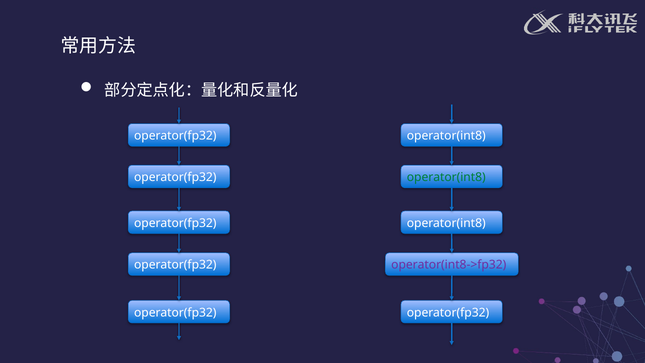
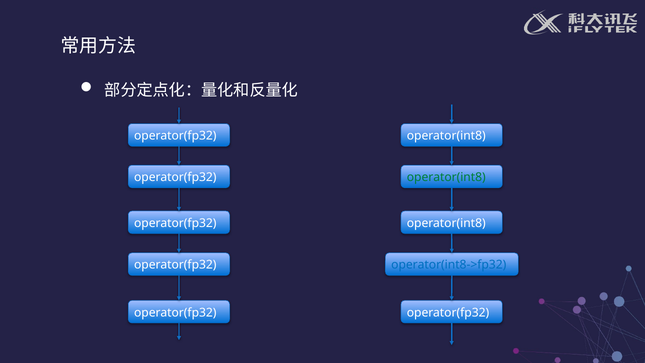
operator(int8->fp32 colour: purple -> blue
